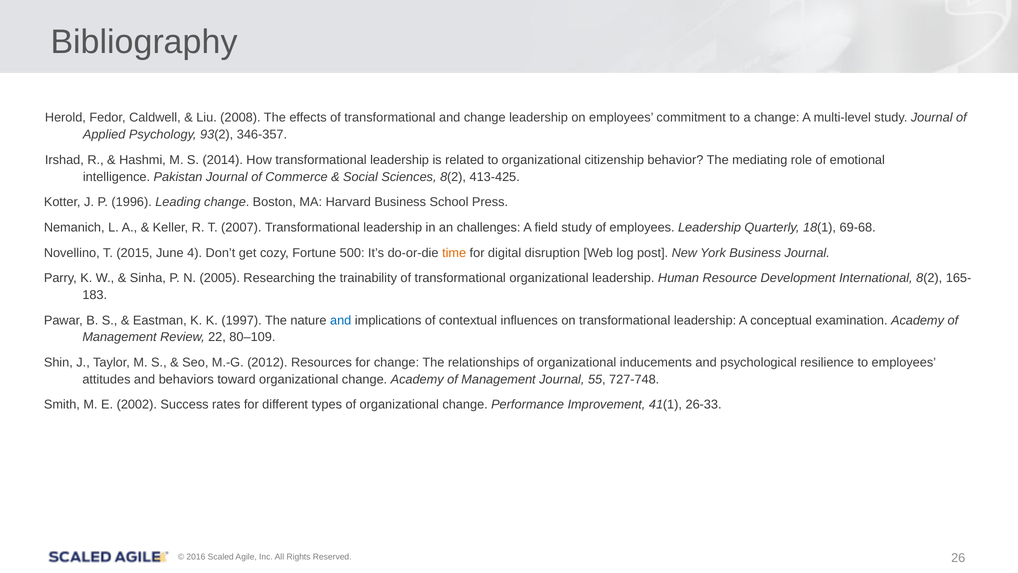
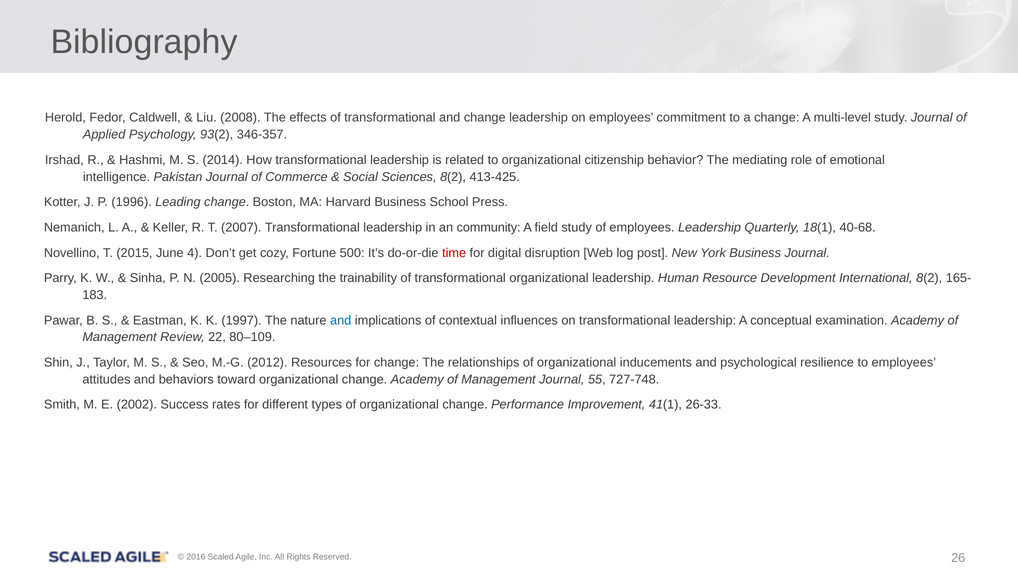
challenges: challenges -> community
69-68: 69-68 -> 40-68
time colour: orange -> red
